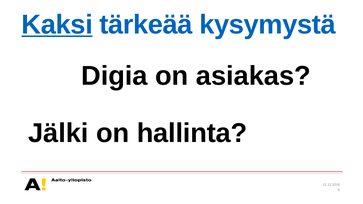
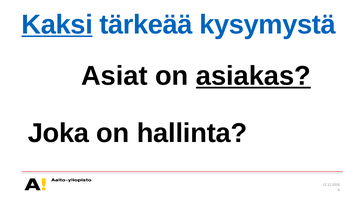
Digia: Digia -> Asiat
asiakas underline: none -> present
Jälki: Jälki -> Joka
